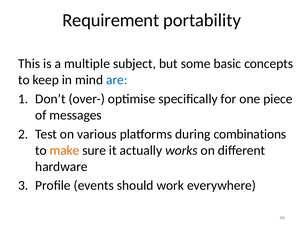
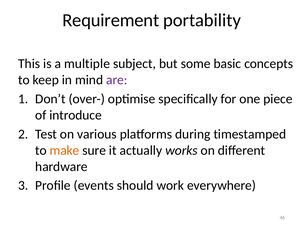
are colour: blue -> purple
messages: messages -> introduce
combinations: combinations -> timestamped
